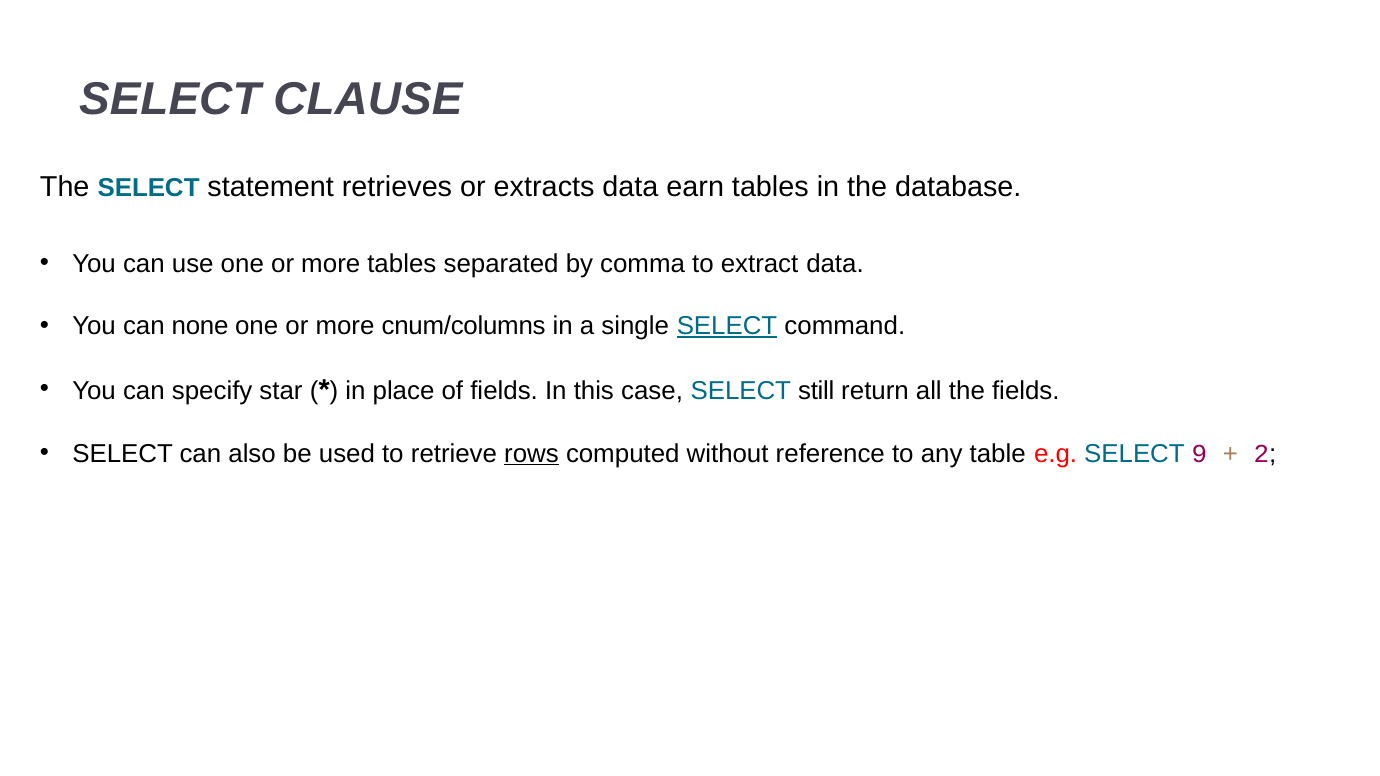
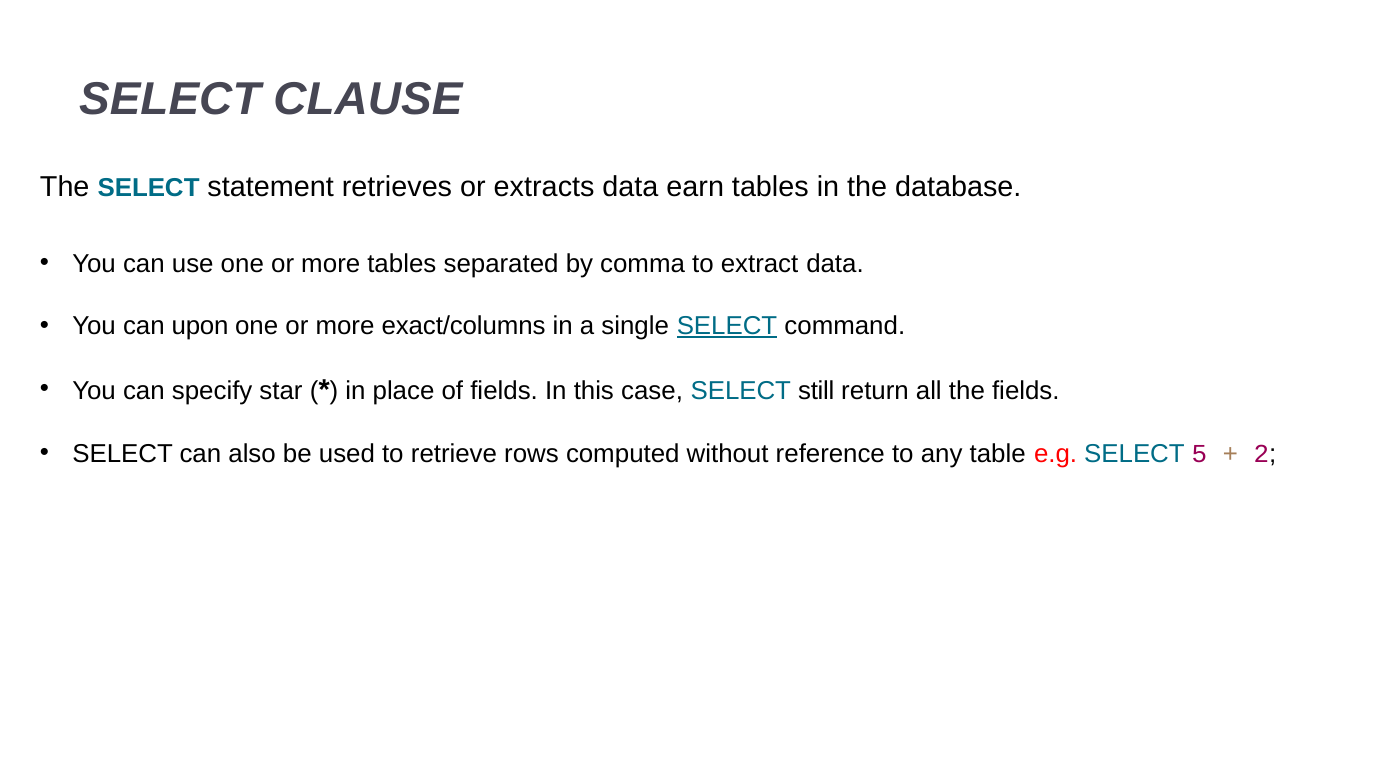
none: none -> upon
cnum/columns: cnum/columns -> exact/columns
rows underline: present -> none
9: 9 -> 5
